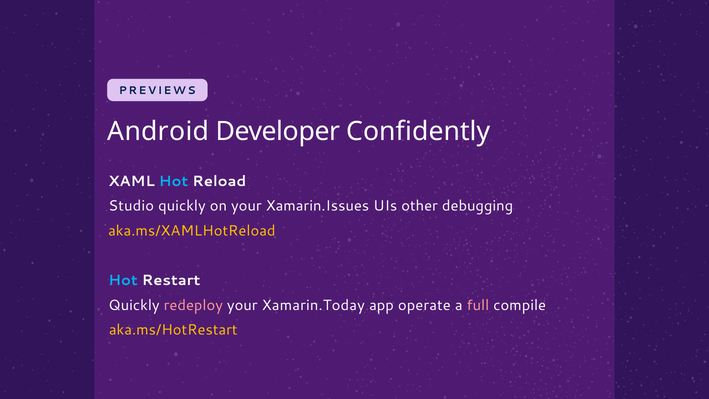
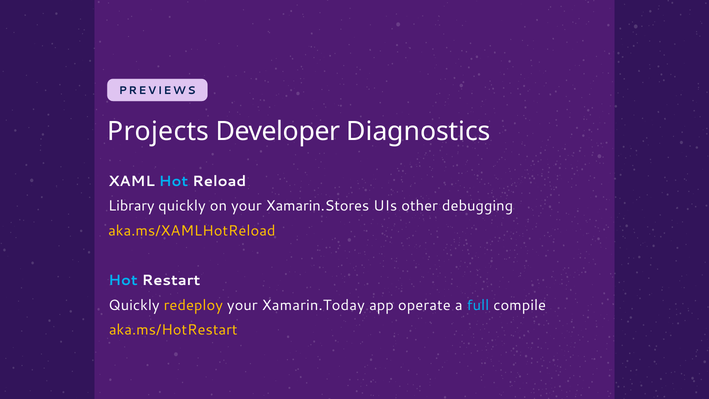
Android: Android -> Projects
Confidently: Confidently -> Diagnostics
Studio: Studio -> Library
Xamarin.Issues: Xamarin.Issues -> Xamarin.Stores
redeploy colour: pink -> yellow
full colour: pink -> light blue
